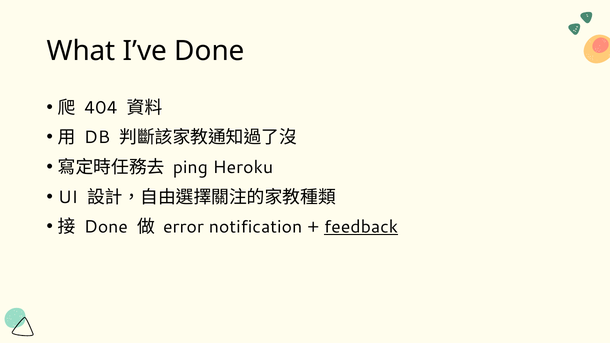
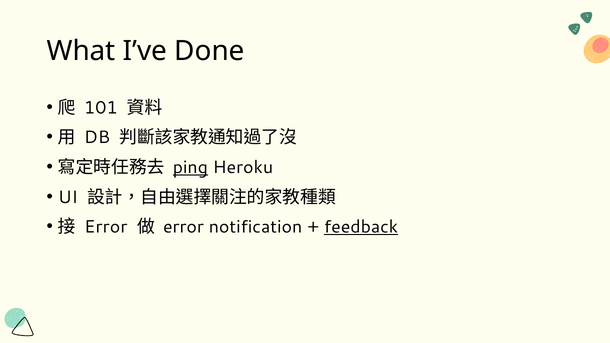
404: 404 -> 101
ping underline: none -> present
Done at (106, 227): Done -> Error
